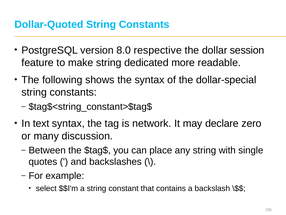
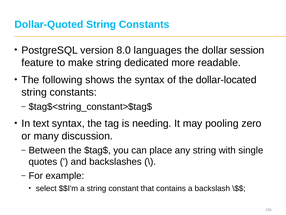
respective: respective -> languages
dollar-special: dollar-special -> dollar-located
network: network -> needing
declare: declare -> pooling
